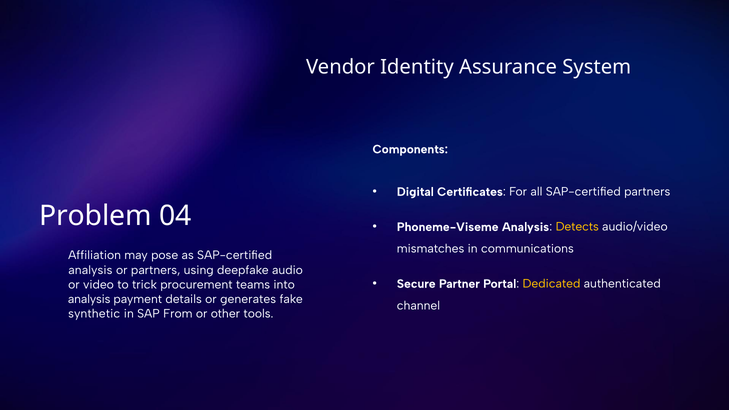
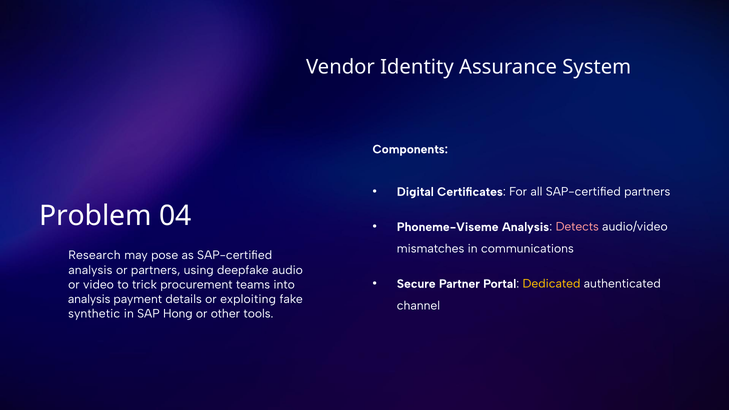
Detects colour: yellow -> pink
Affiliation: Affiliation -> Research
generates: generates -> exploiting
From: From -> Hong
